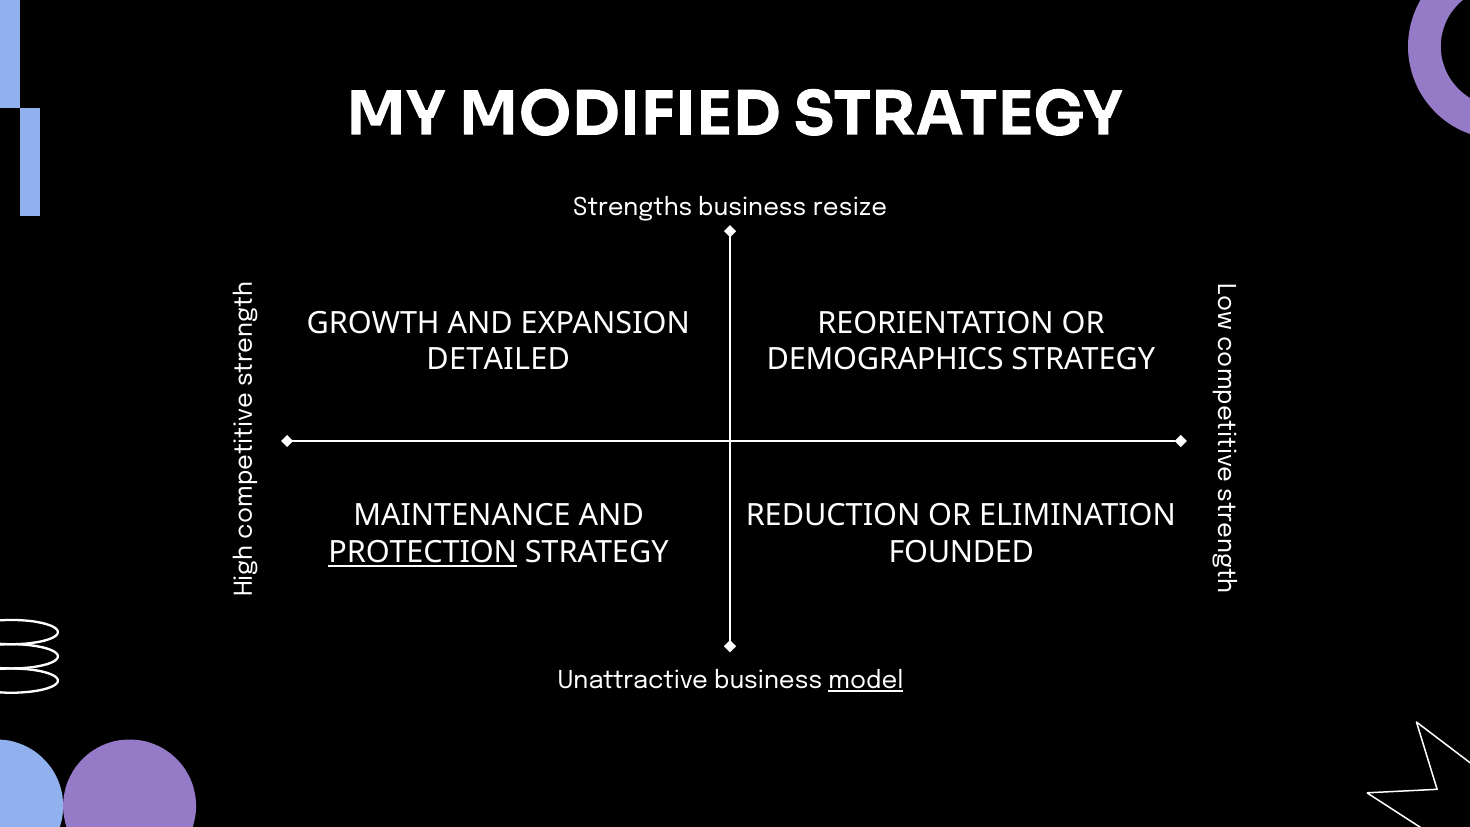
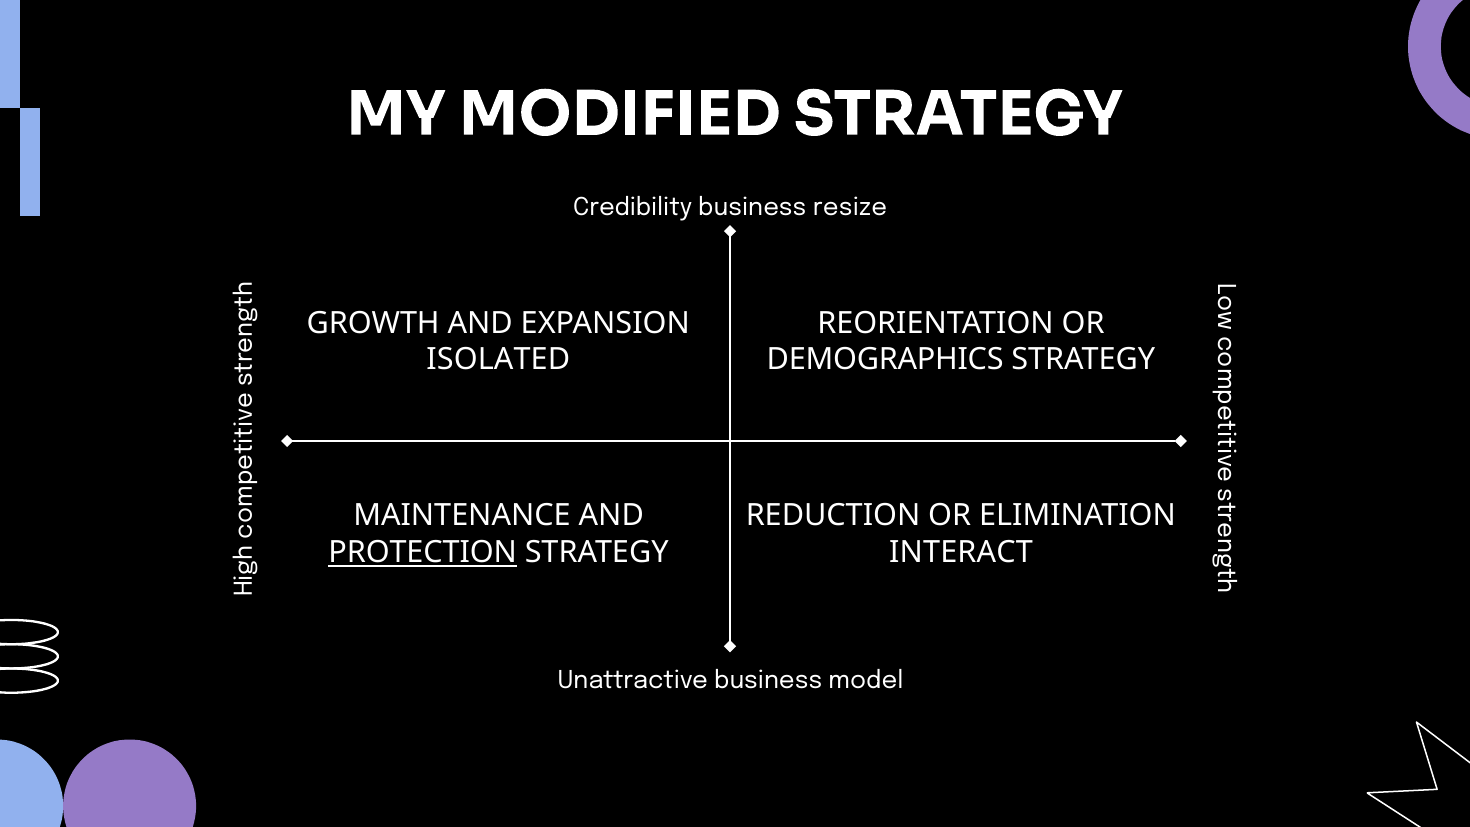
Strengths: Strengths -> Credibility
DETAILED: DETAILED -> ISOLATED
FOUNDED: FOUNDED -> INTERACT
model underline: present -> none
